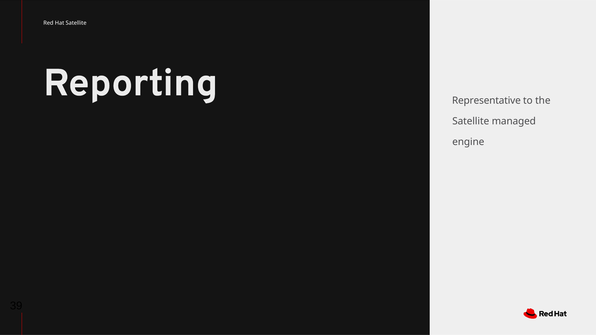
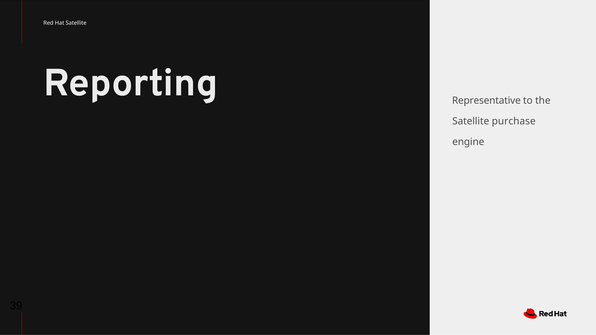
managed: managed -> purchase
